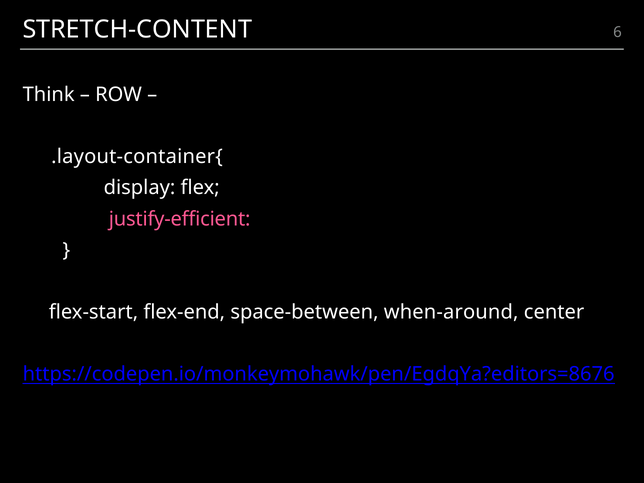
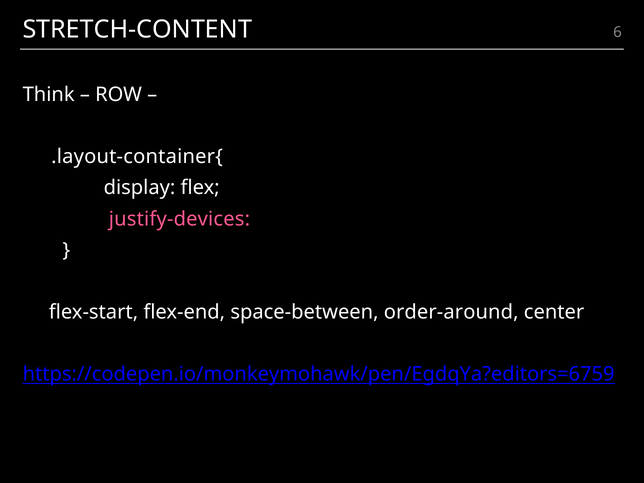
justify-efficient: justify-efficient -> justify-devices
when-around: when-around -> order-around
https://codepen.io/monkeymohawk/pen/EgdqYa?editors=8676: https://codepen.io/monkeymohawk/pen/EgdqYa?editors=8676 -> https://codepen.io/monkeymohawk/pen/EgdqYa?editors=6759
